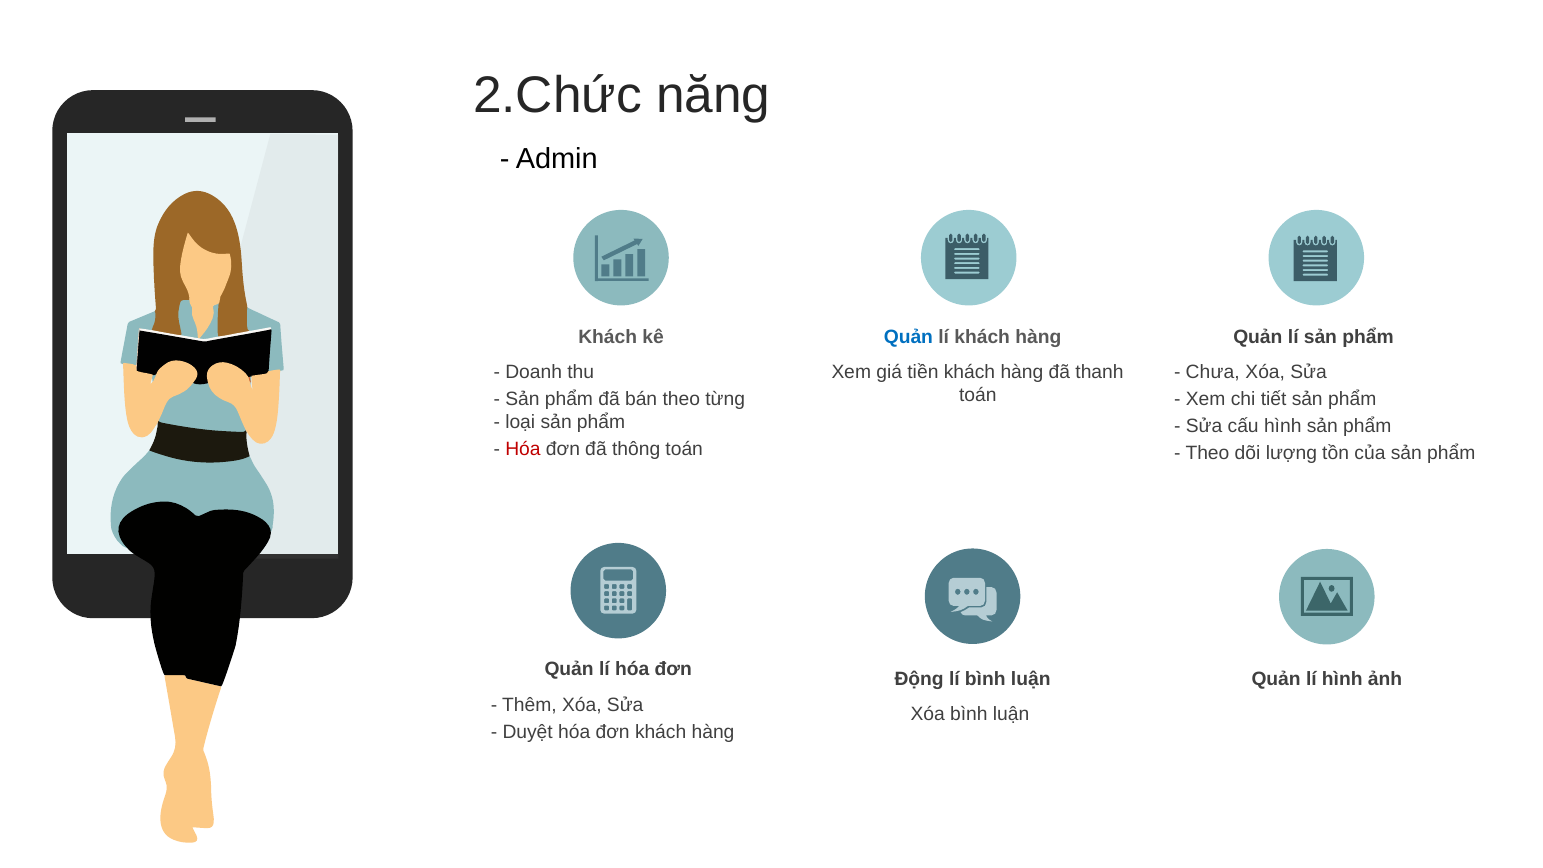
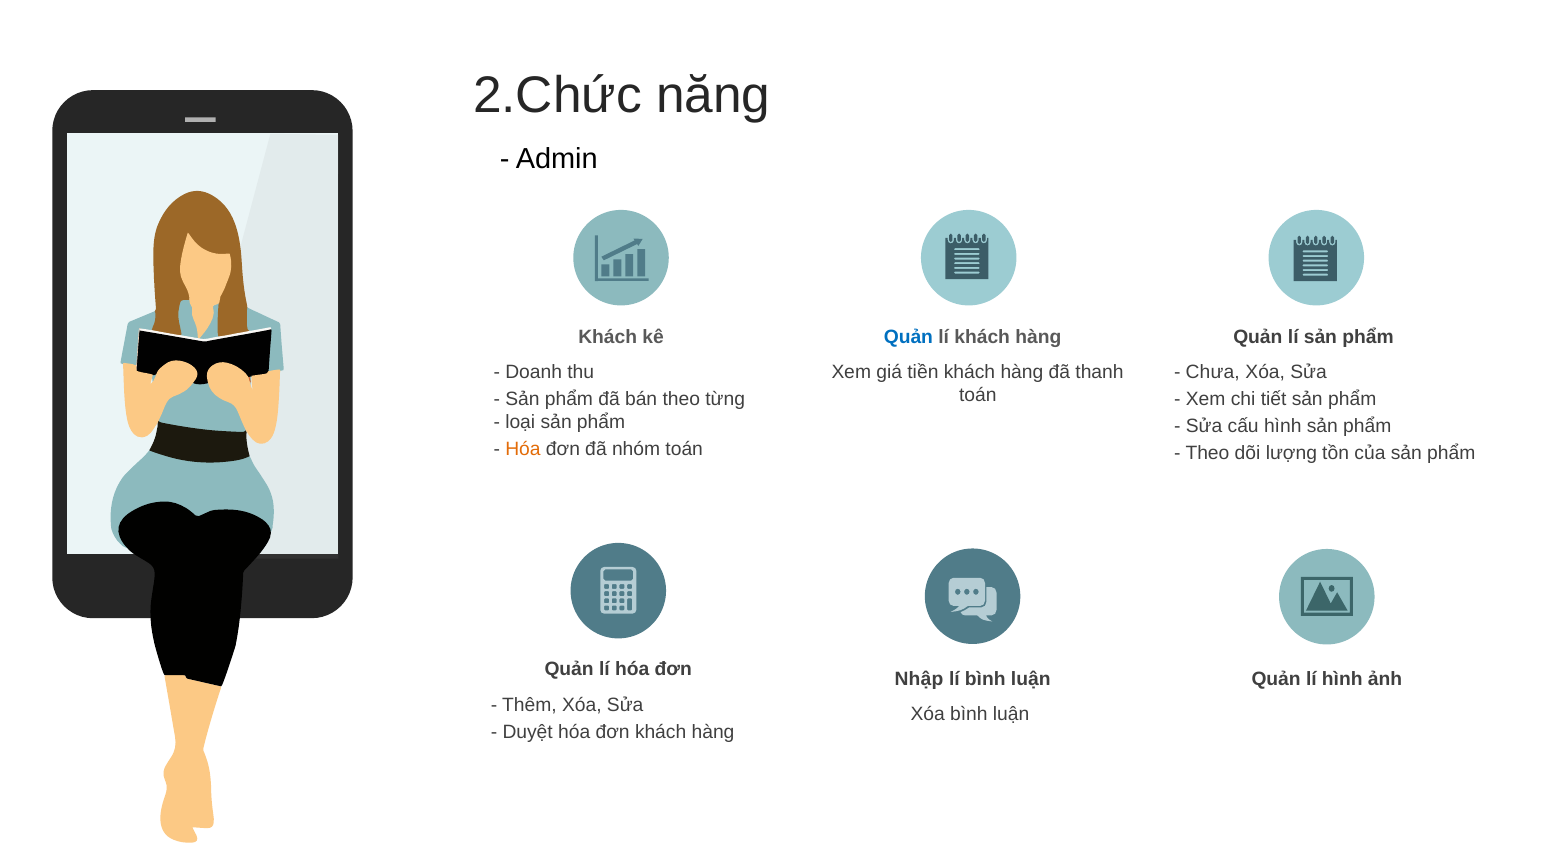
Hóa at (523, 449) colour: red -> orange
thông: thông -> nhóm
Động: Động -> Nhập
